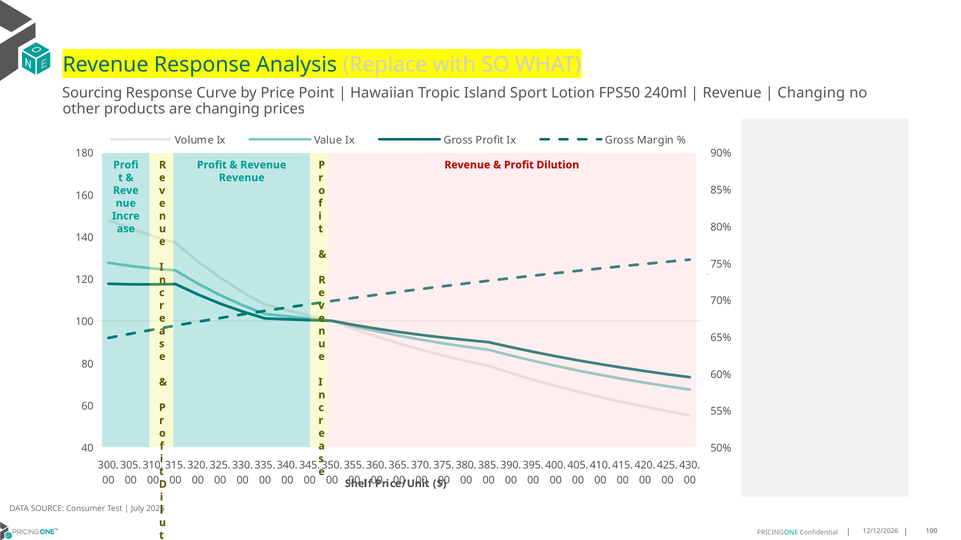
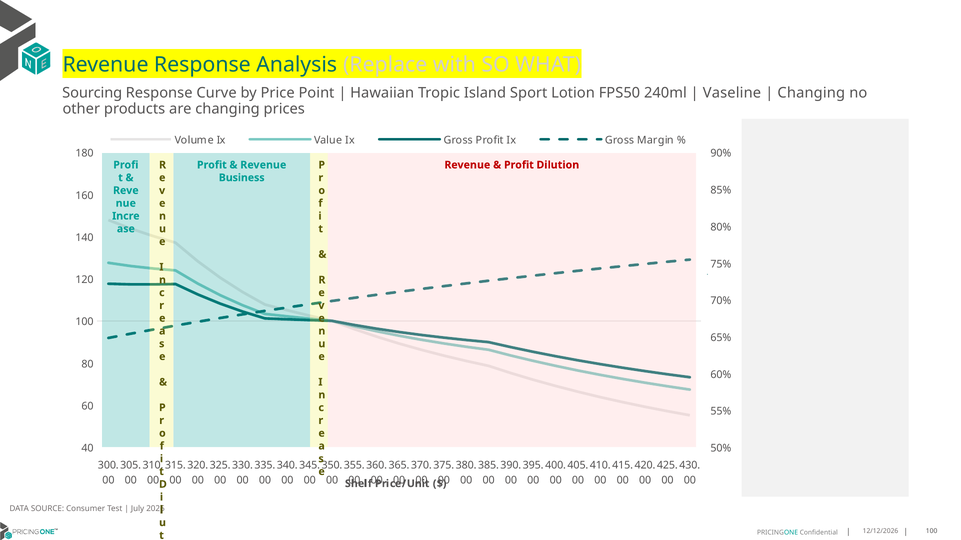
Revenue at (732, 93): Revenue -> Vaseline
Revenue at (242, 178): Revenue -> Business
